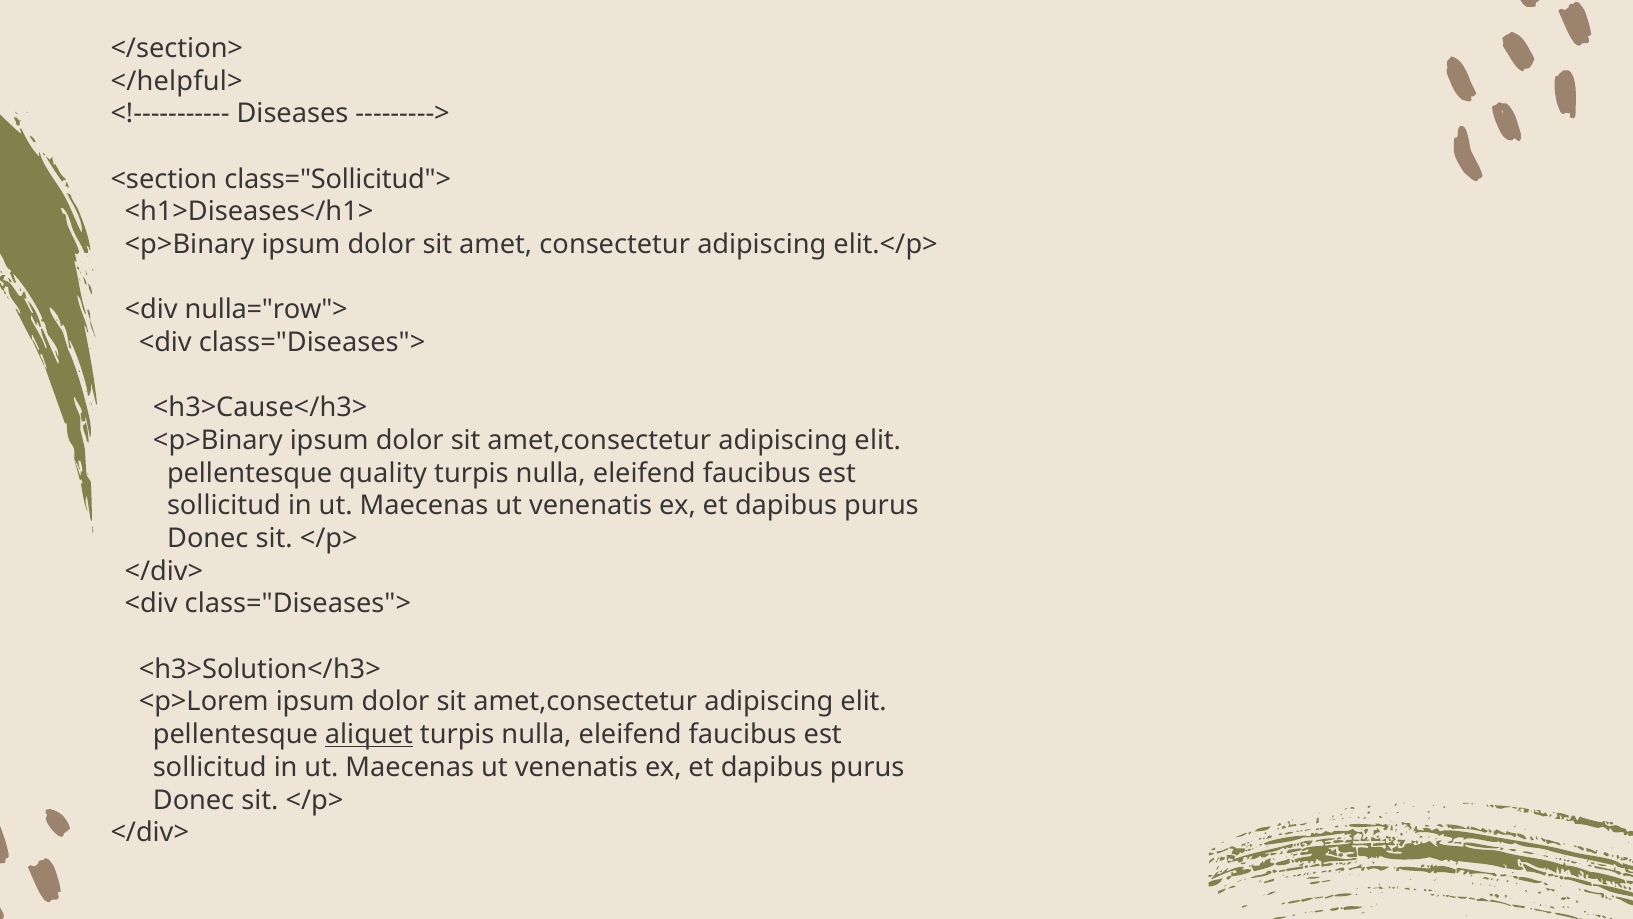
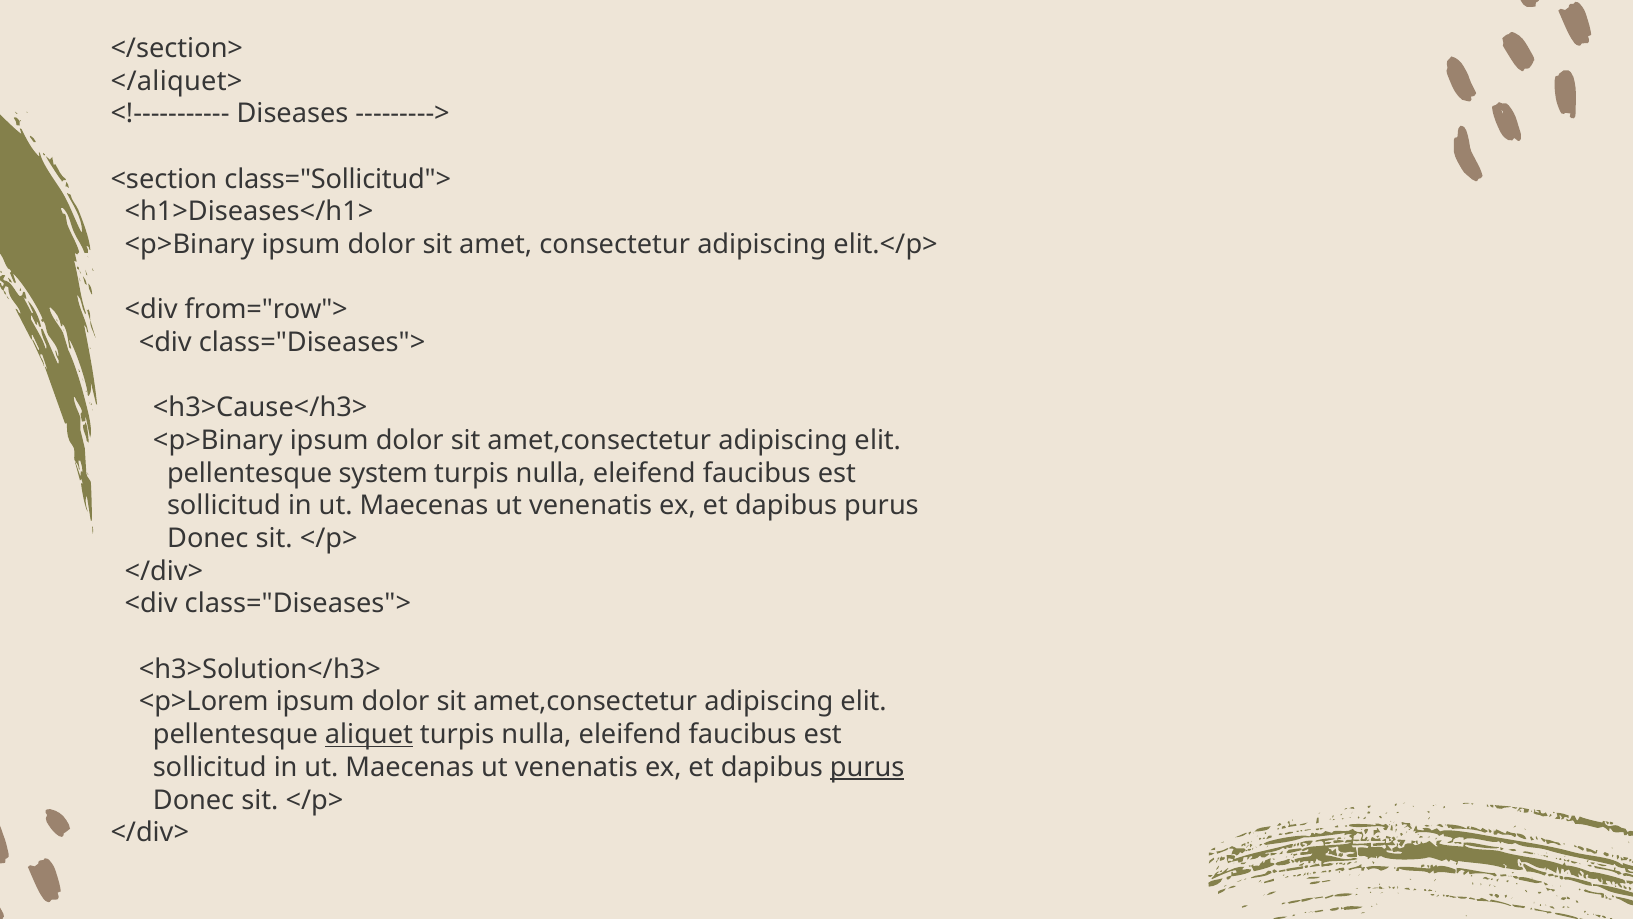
</helpful>: </helpful> -> </aliquet>
nulla="row">: nulla="row"> -> from="row">
quality: quality -> system
purus at (867, 767) underline: none -> present
